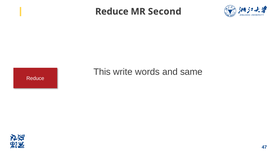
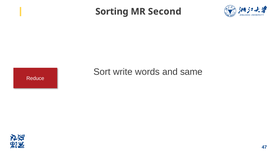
Reduce at (112, 12): Reduce -> Sorting
This: This -> Sort
